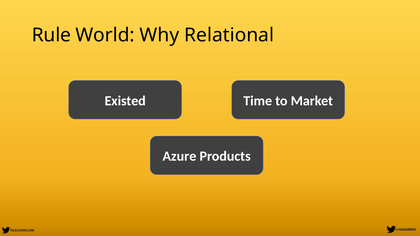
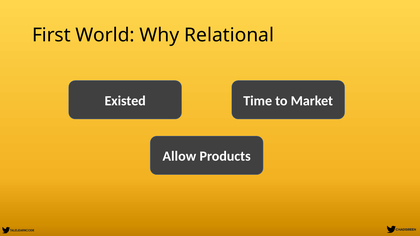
Rule: Rule -> First
Azure: Azure -> Allow
